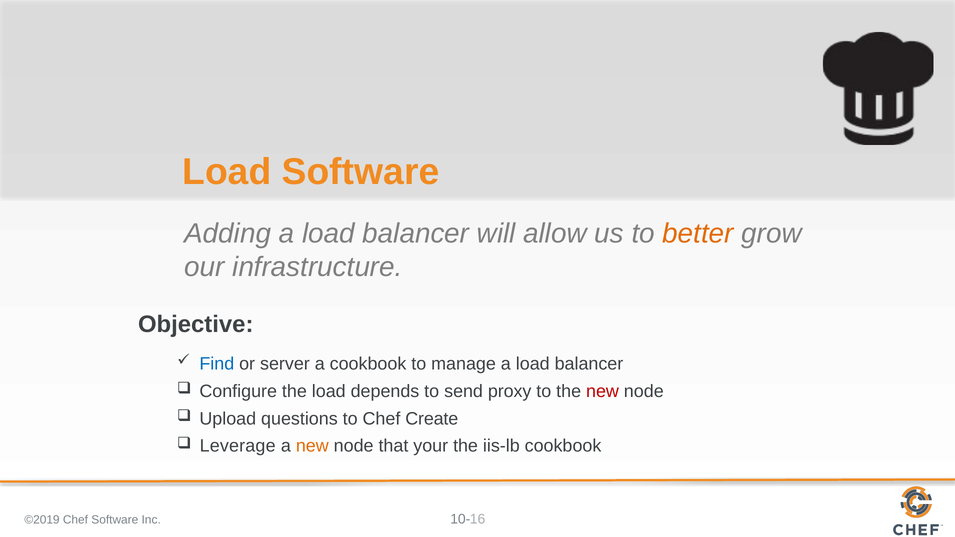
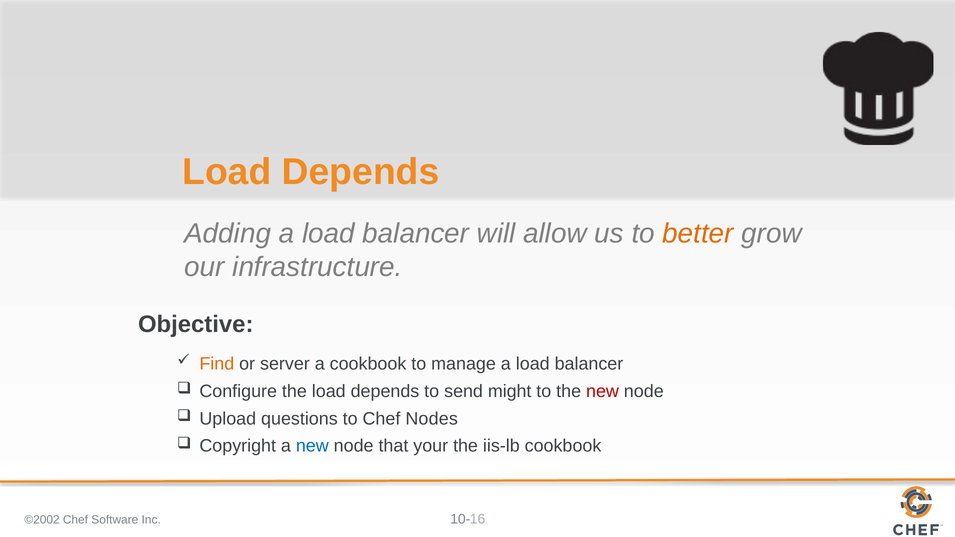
Software at (361, 172): Software -> Depends
Find colour: blue -> orange
proxy: proxy -> might
Create: Create -> Nodes
Leverage: Leverage -> Copyright
new at (312, 446) colour: orange -> blue
©2019: ©2019 -> ©2002
